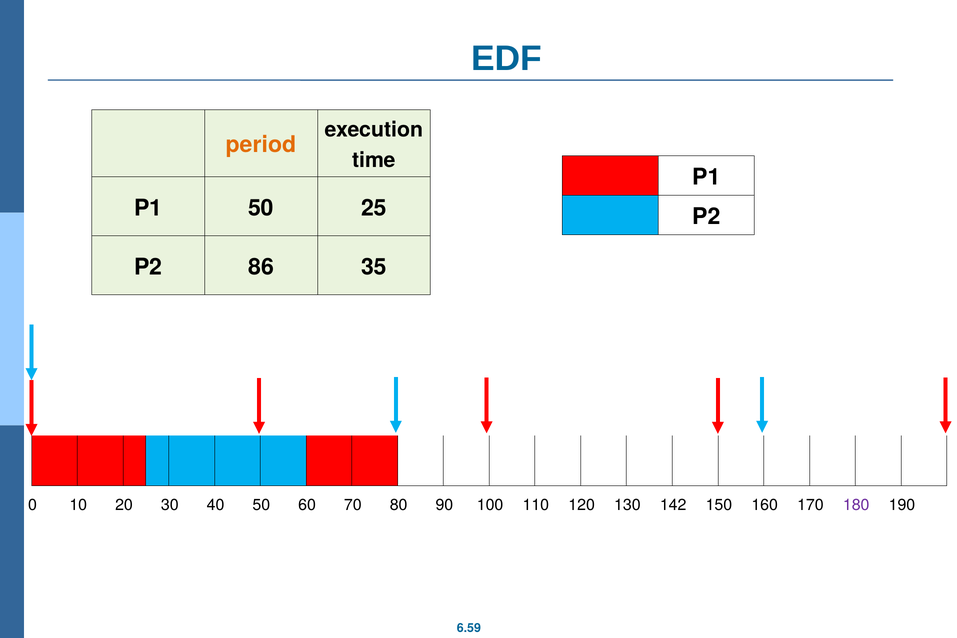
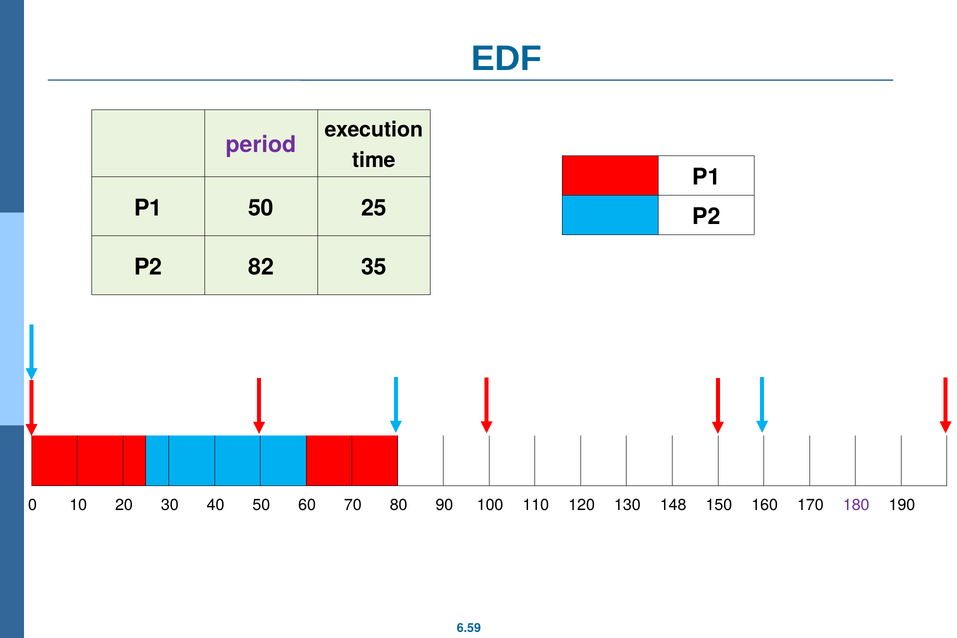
period colour: orange -> purple
86: 86 -> 82
142: 142 -> 148
